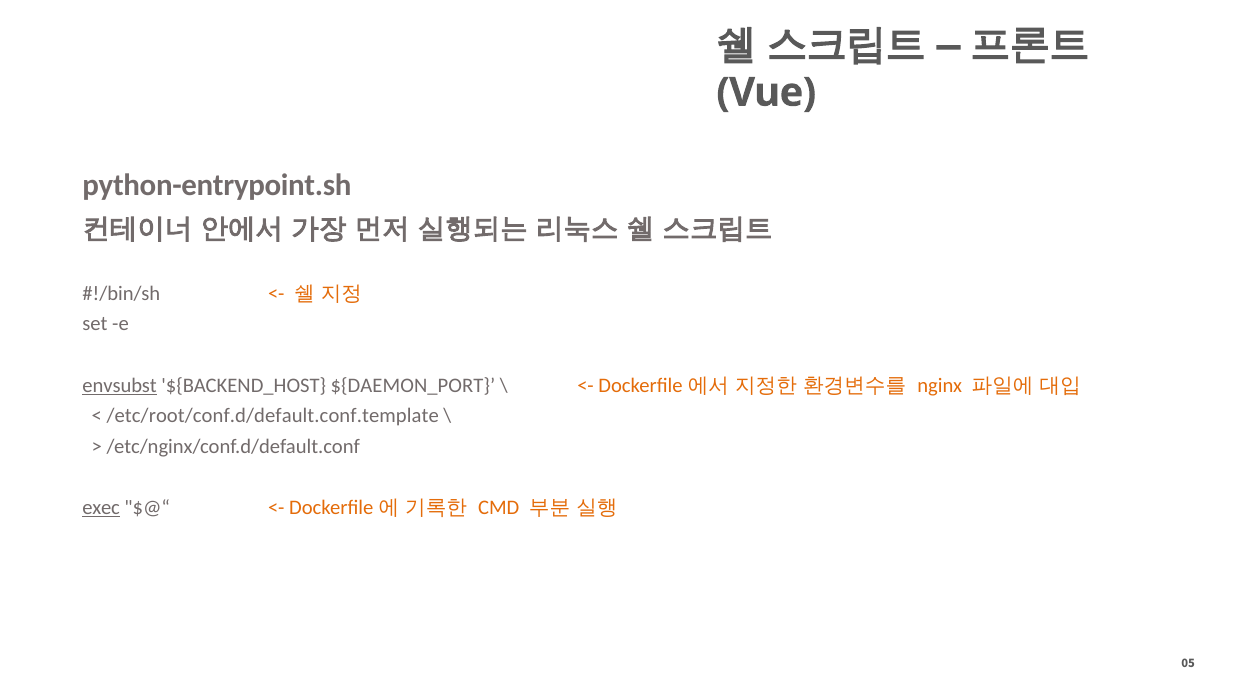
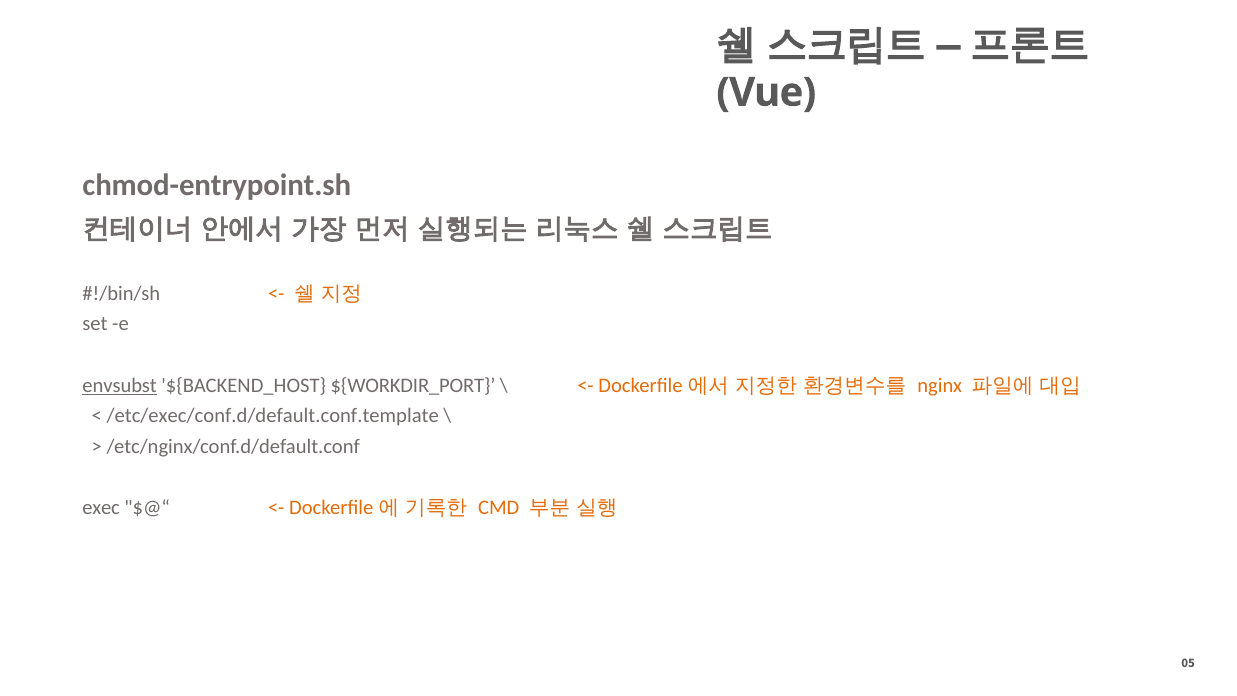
python-entrypoint.sh: python-entrypoint.sh -> chmod-entrypoint.sh
${DAEMON_PORT: ${DAEMON_PORT -> ${WORKDIR_PORT
/etc/root/conf.d/default.conf.template: /etc/root/conf.d/default.conf.template -> /etc/exec/conf.d/default.conf.template
exec underline: present -> none
